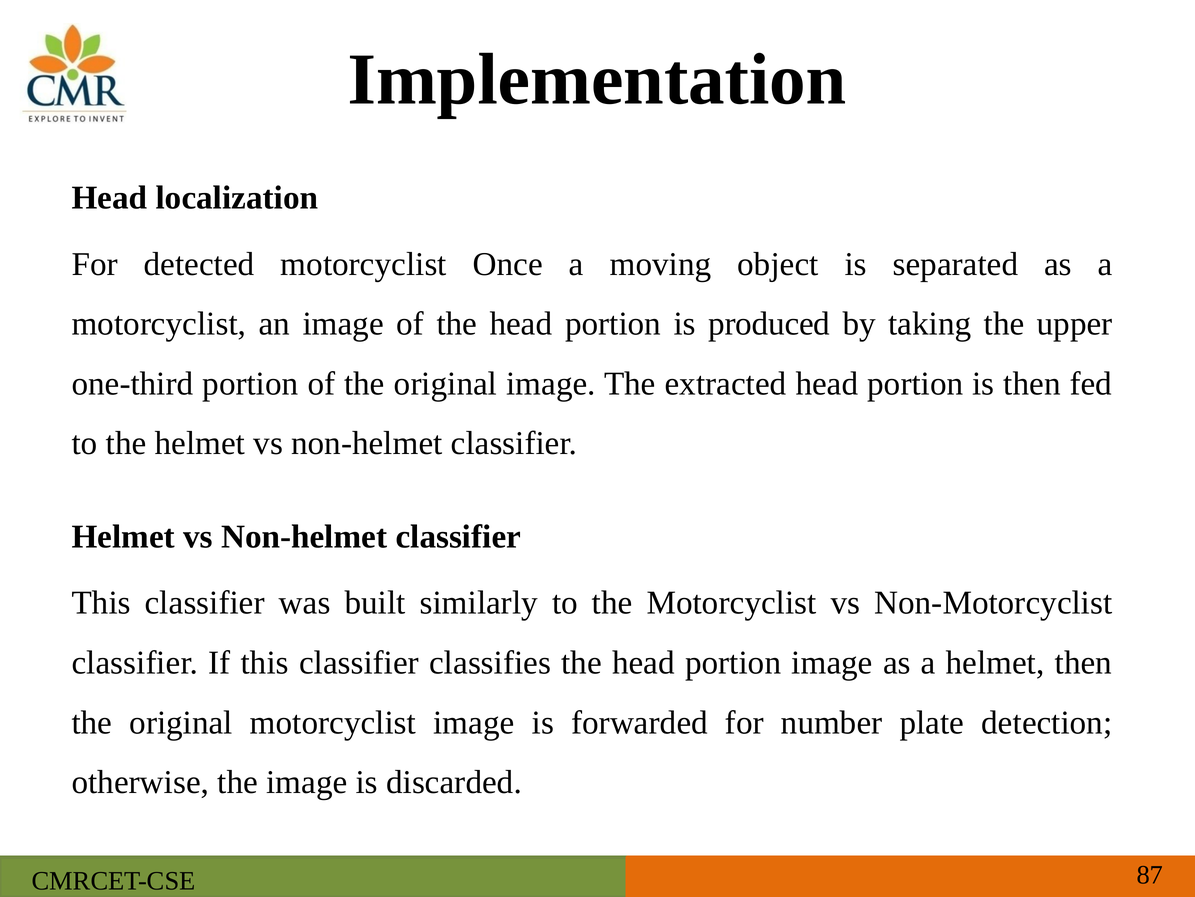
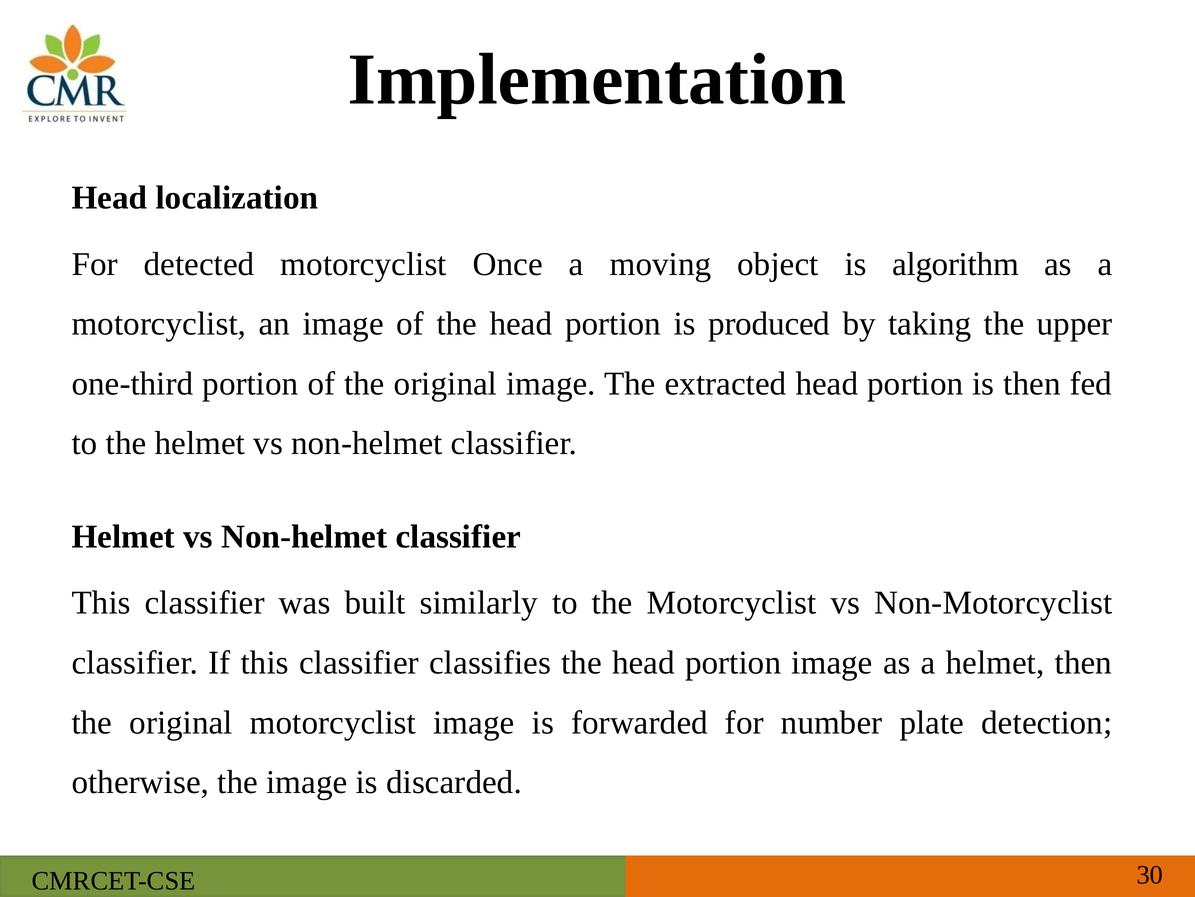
separated: separated -> algorithm
87: 87 -> 30
